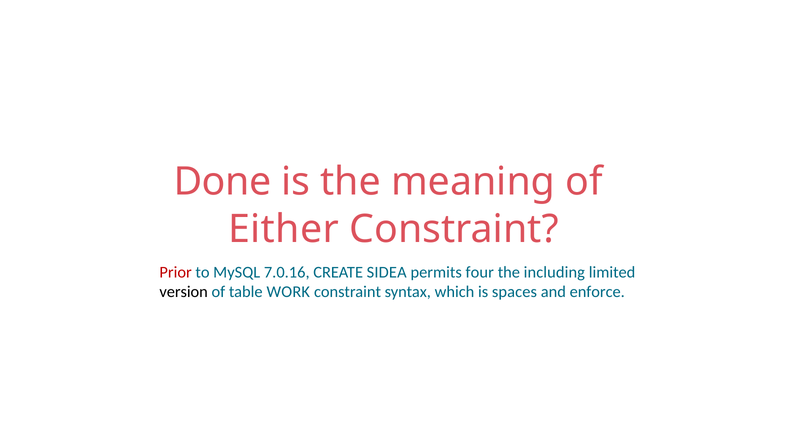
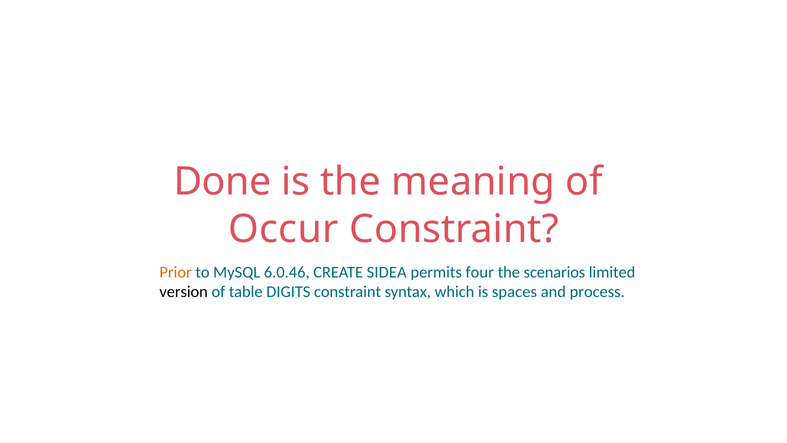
Either: Either -> Occur
Prior colour: red -> orange
7.0.16: 7.0.16 -> 6.0.46
including: including -> scenarios
WORK: WORK -> DIGITS
enforce: enforce -> process
